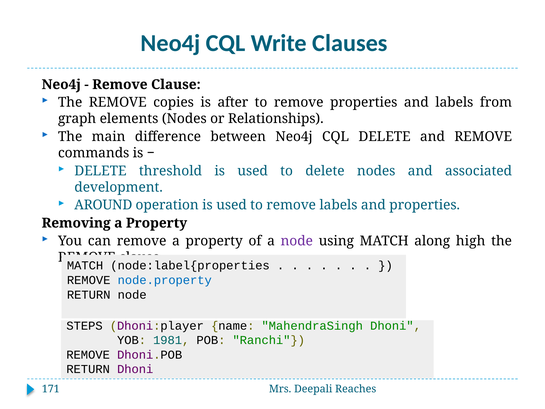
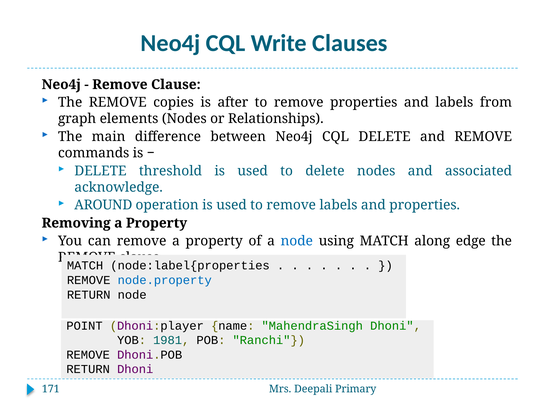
development: development -> acknowledge
node at (297, 241) colour: purple -> blue
high: high -> edge
STEPS: STEPS -> POINT
Reaches: Reaches -> Primary
